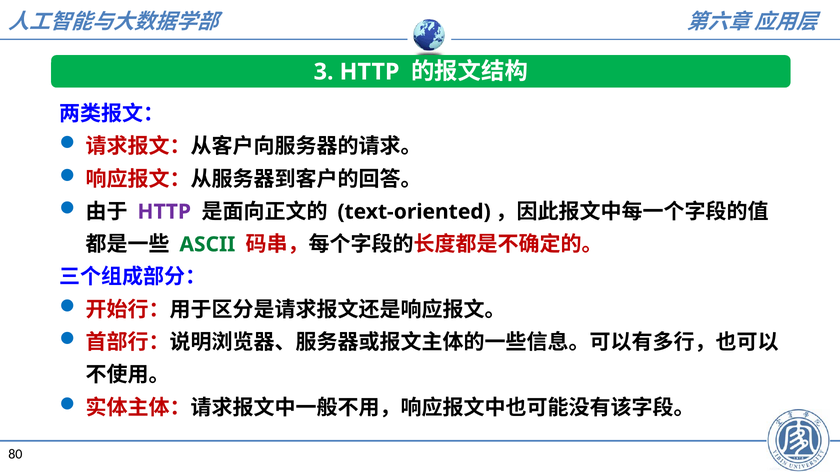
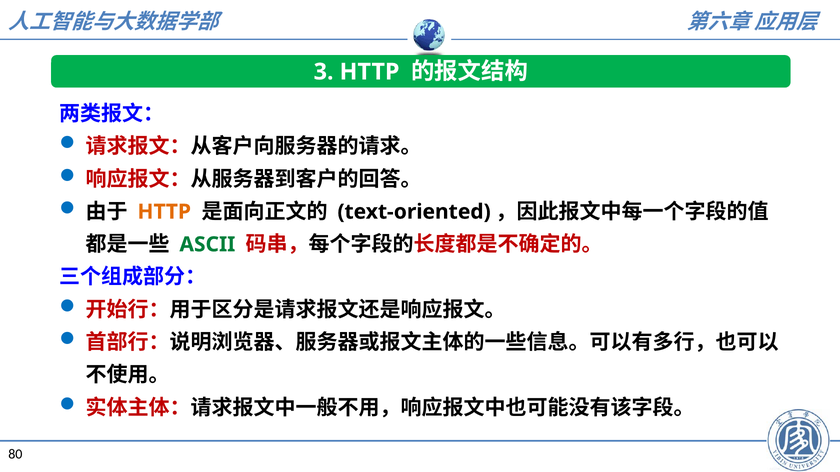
HTTP at (164, 212) colour: purple -> orange
